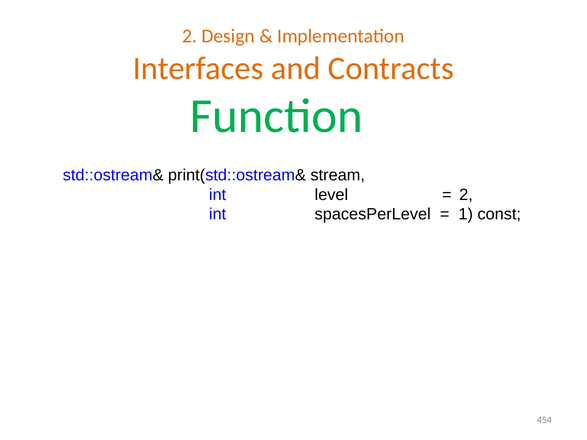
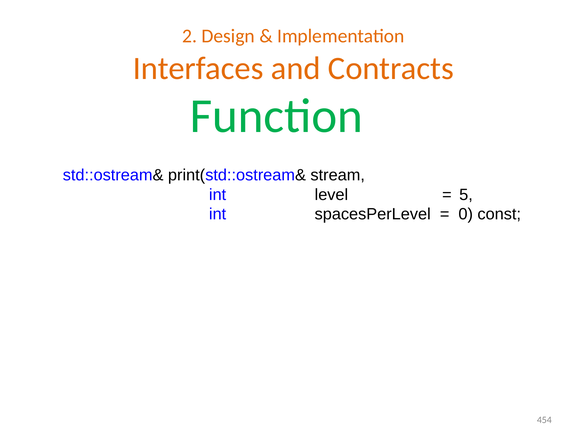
2 at (466, 195): 2 -> 5
1: 1 -> 0
